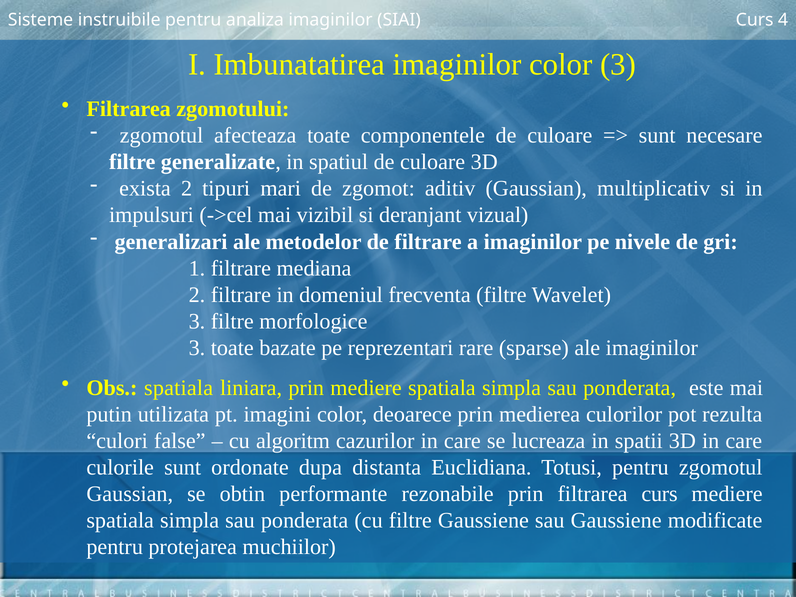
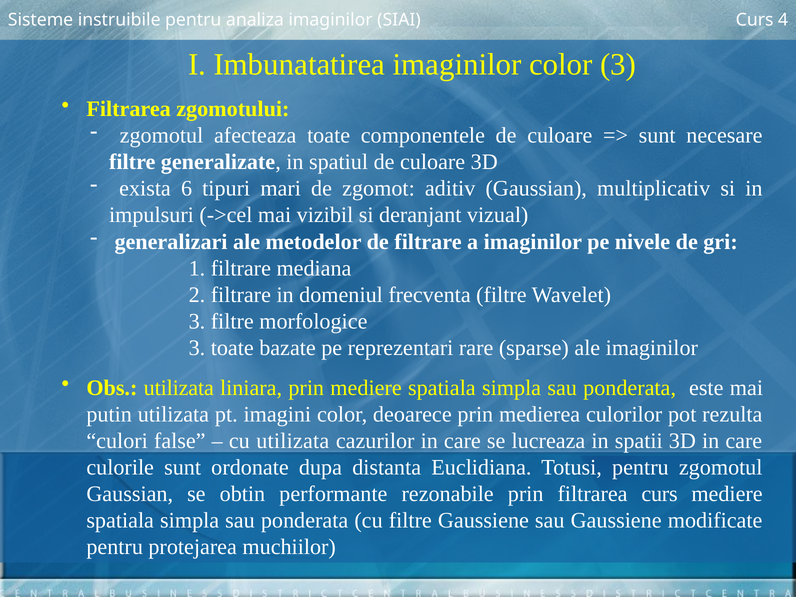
exista 2: 2 -> 6
Obs spatiala: spatiala -> utilizata
cu algoritm: algoritm -> utilizata
